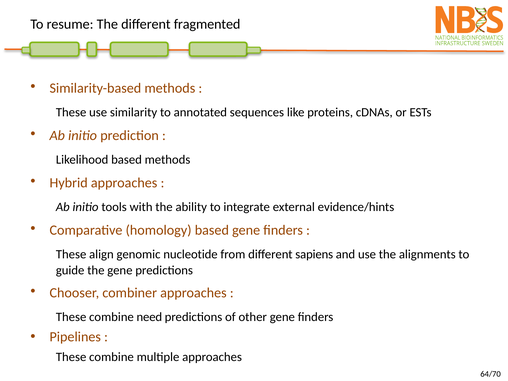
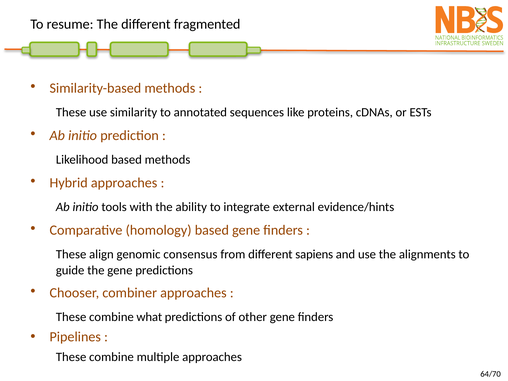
nucleotide: nucleotide -> consensus
need: need -> what
